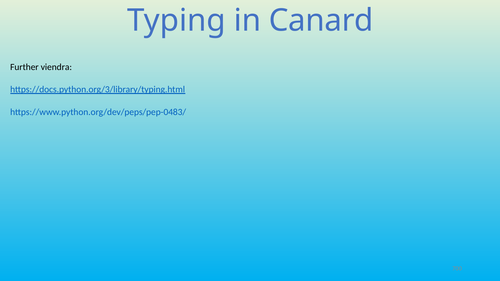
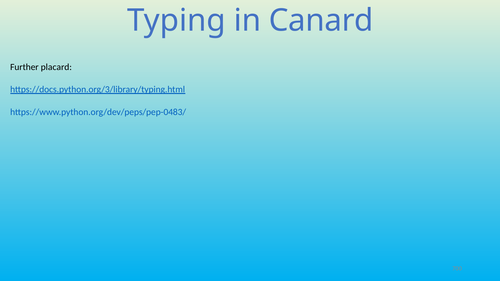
viendra: viendra -> placard
